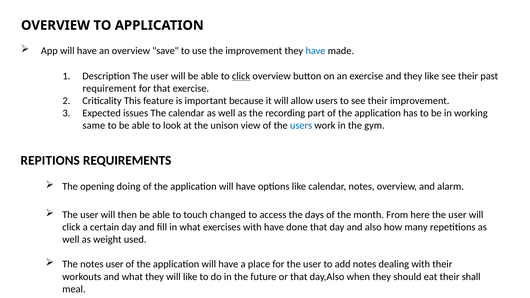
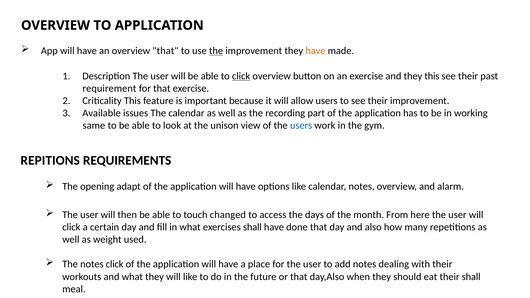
overview save: save -> that
the at (216, 51) underline: none -> present
have at (315, 51) colour: blue -> orange
they like: like -> this
Expected: Expected -> Available
doing: doing -> adapt
exercises with: with -> shall
notes user: user -> click
